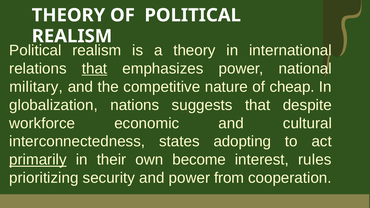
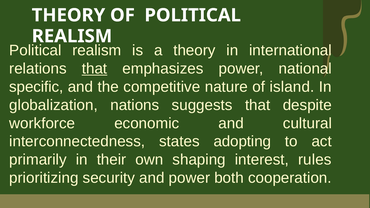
military: military -> specific
cheap: cheap -> island
primarily underline: present -> none
become: become -> shaping
from: from -> both
